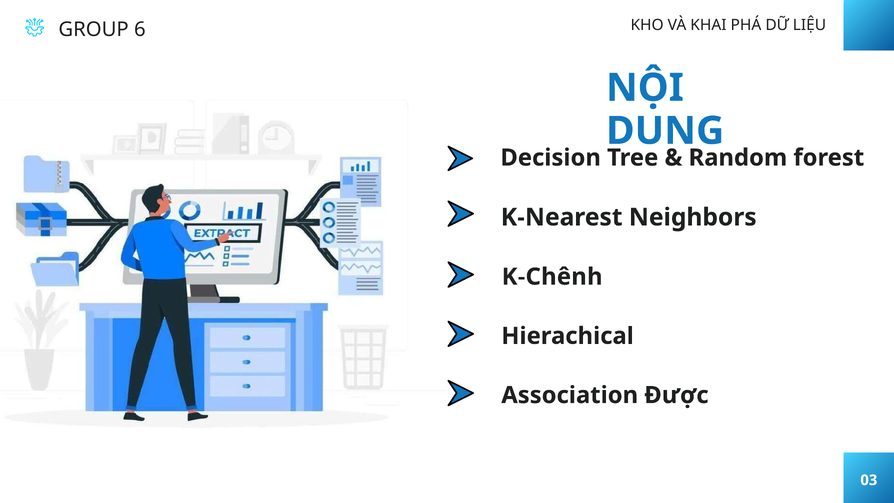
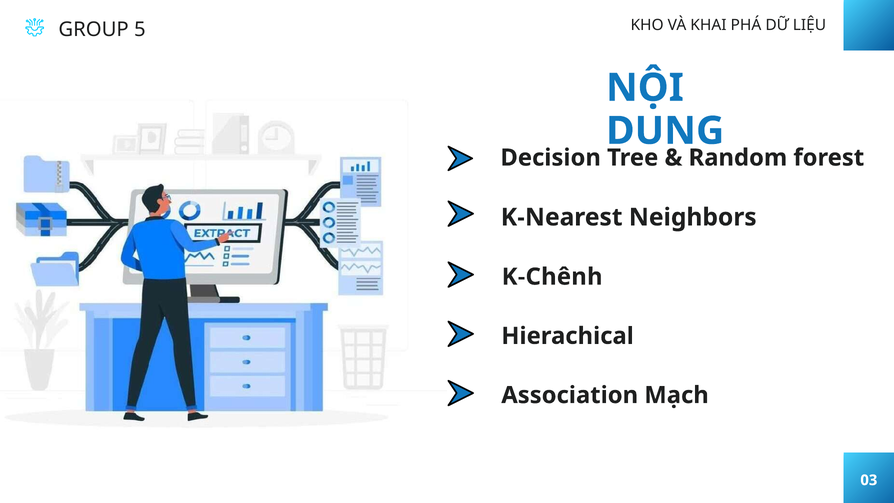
6: 6 -> 5
Được: Được -> Mạch
